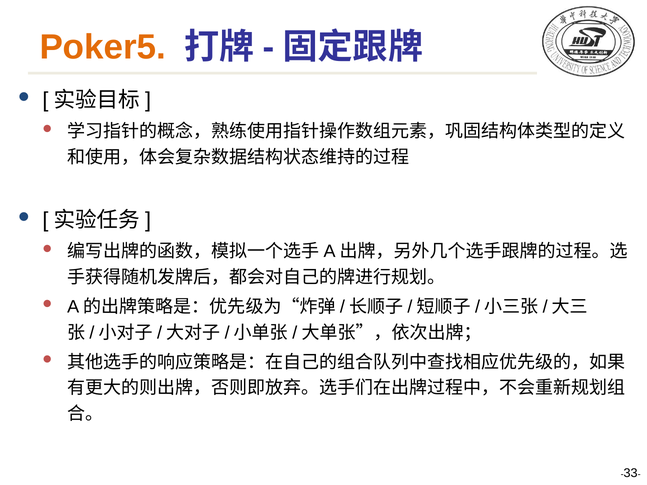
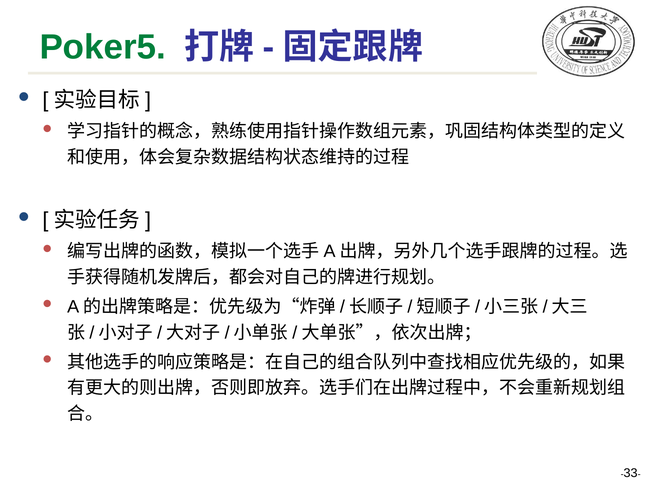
Poker5 colour: orange -> green
